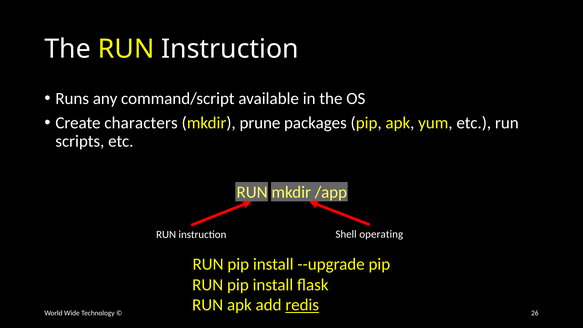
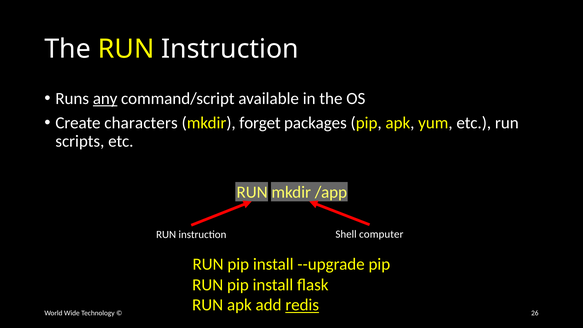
any underline: none -> present
prune: prune -> forget
operating: operating -> computer
